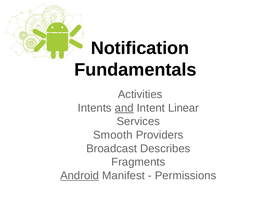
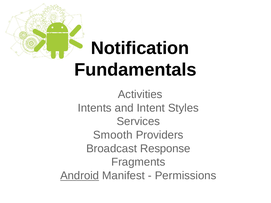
and underline: present -> none
Linear: Linear -> Styles
Describes: Describes -> Response
